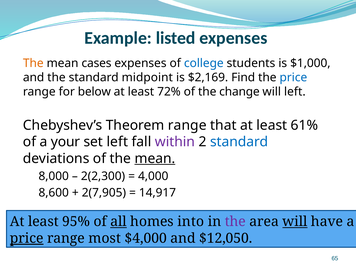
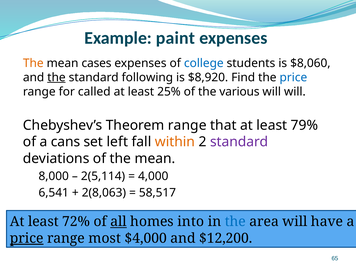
listed: listed -> paint
$1,000: $1,000 -> $8,060
the at (56, 77) underline: none -> present
midpoint: midpoint -> following
$2,169: $2,169 -> $8,920
below: below -> called
72%: 72% -> 25%
change: change -> various
will left: left -> will
61%: 61% -> 79%
your: your -> cans
within colour: purple -> orange
standard at (239, 142) colour: blue -> purple
mean at (155, 158) underline: present -> none
2(2,300: 2(2,300 -> 2(5,114
8,600: 8,600 -> 6,541
2(7,905: 2(7,905 -> 2(8,063
14,917: 14,917 -> 58,517
95%: 95% -> 72%
the at (235, 222) colour: purple -> blue
will at (295, 222) underline: present -> none
$12,050: $12,050 -> $12,200
